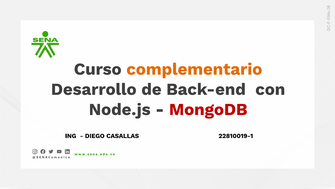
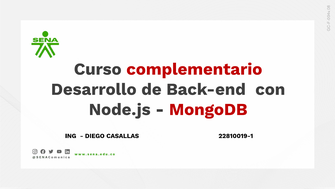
complementario colour: orange -> red
